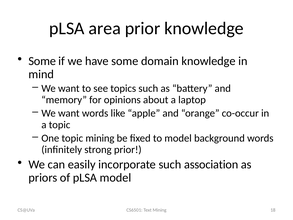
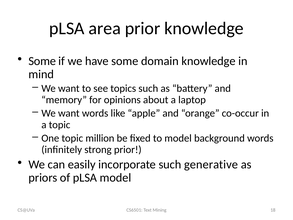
topic mining: mining -> million
association: association -> generative
